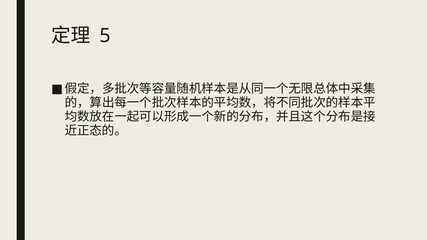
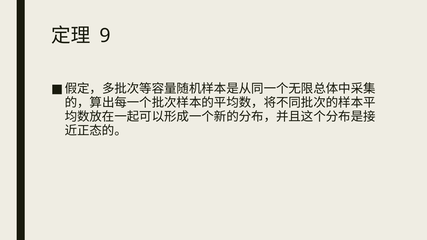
5: 5 -> 9
